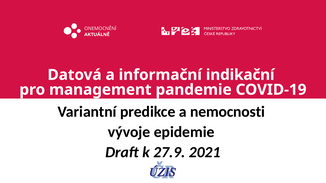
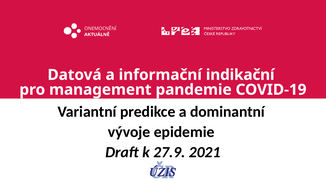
nemocnosti: nemocnosti -> dominantní
